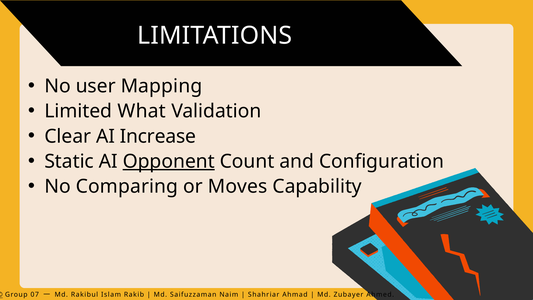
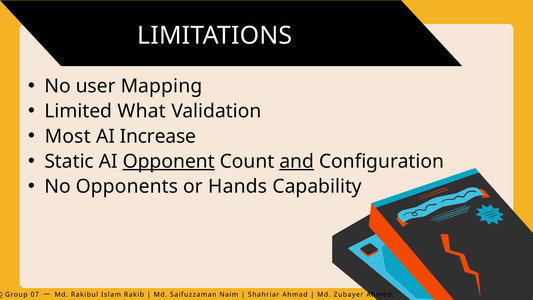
Clear: Clear -> Most
and underline: none -> present
Comparing: Comparing -> Opponents
Moves: Moves -> Hands
